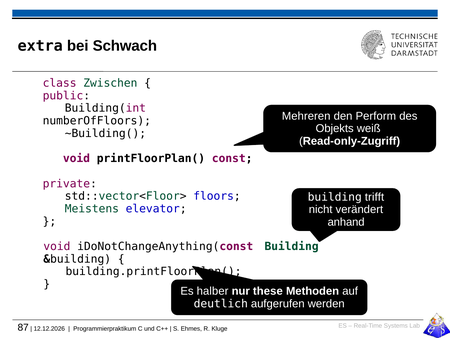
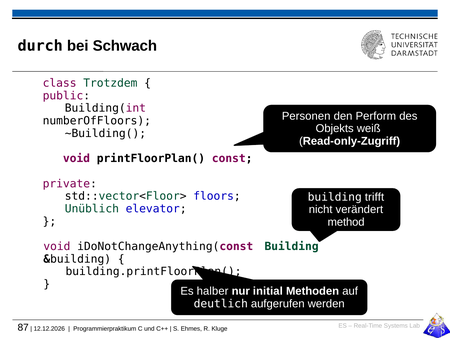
extra: extra -> durch
Zwischen: Zwischen -> Trotzdem
Mehreren: Mehreren -> Personen
Meistens: Meistens -> Unüblich
anhand: anhand -> method
these: these -> initial
